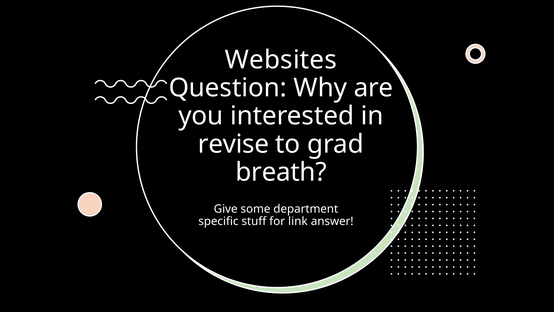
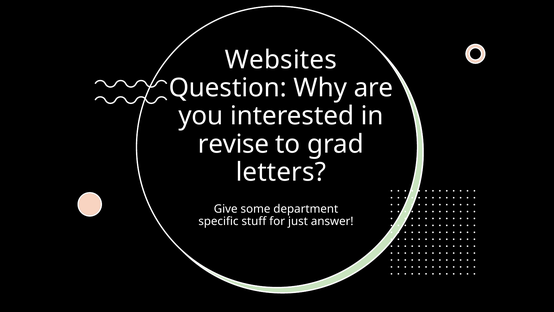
breath: breath -> letters
link: link -> just
